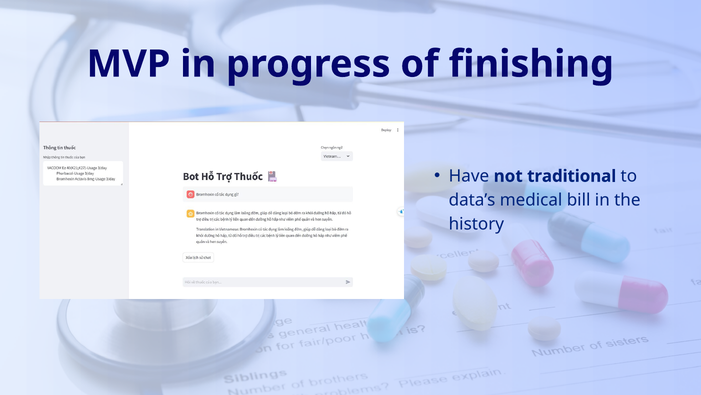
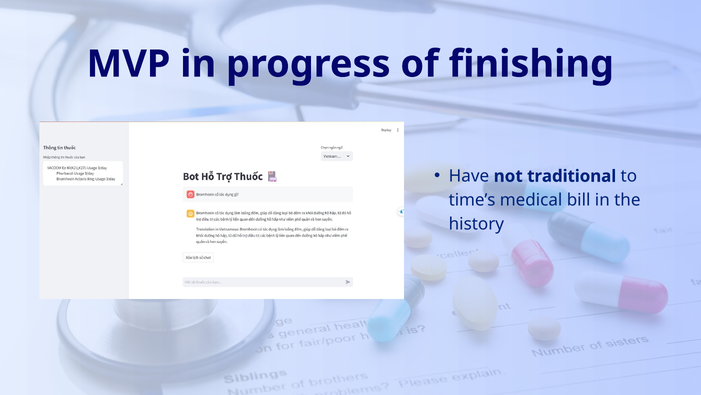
data’s: data’s -> time’s
